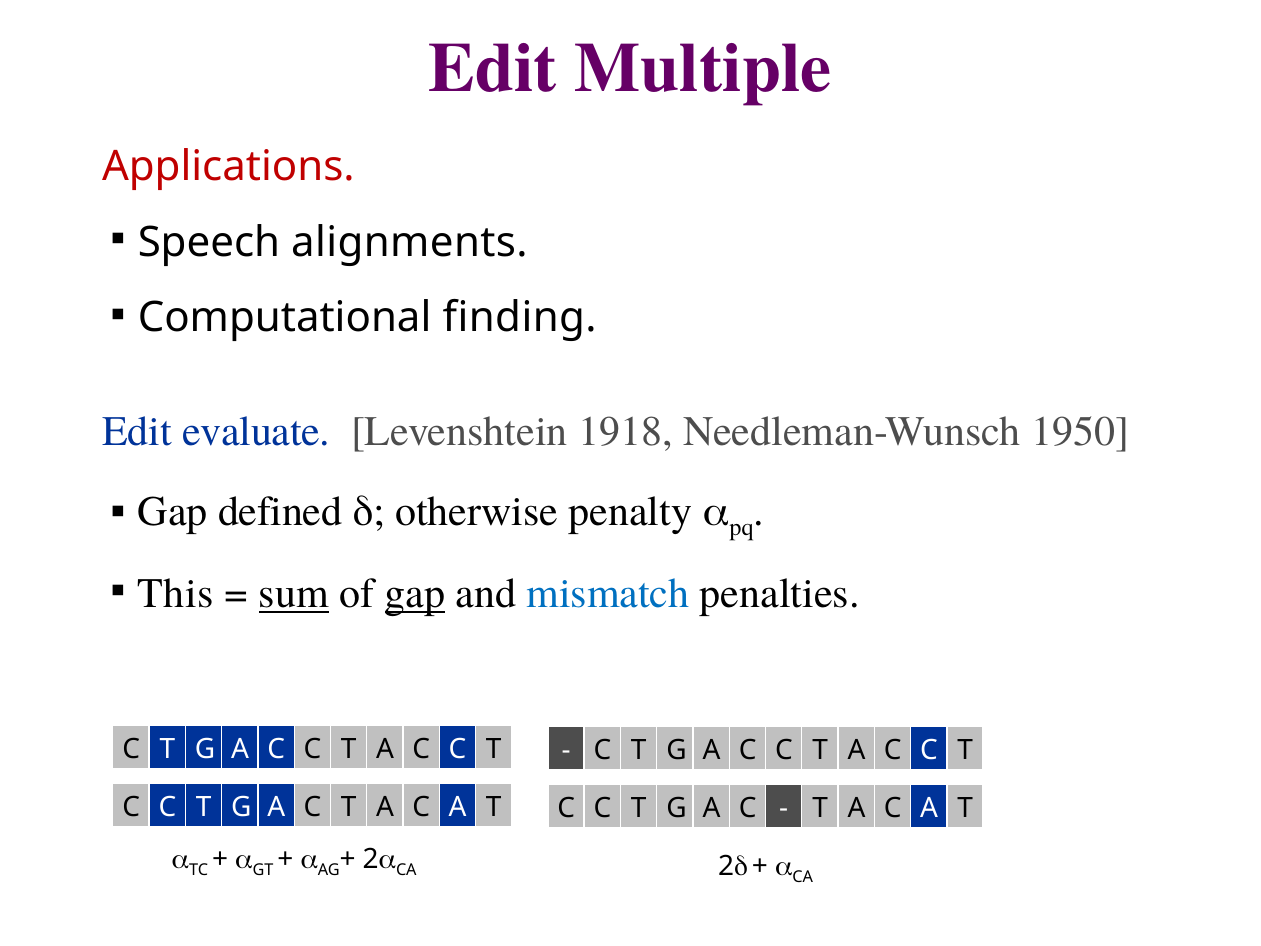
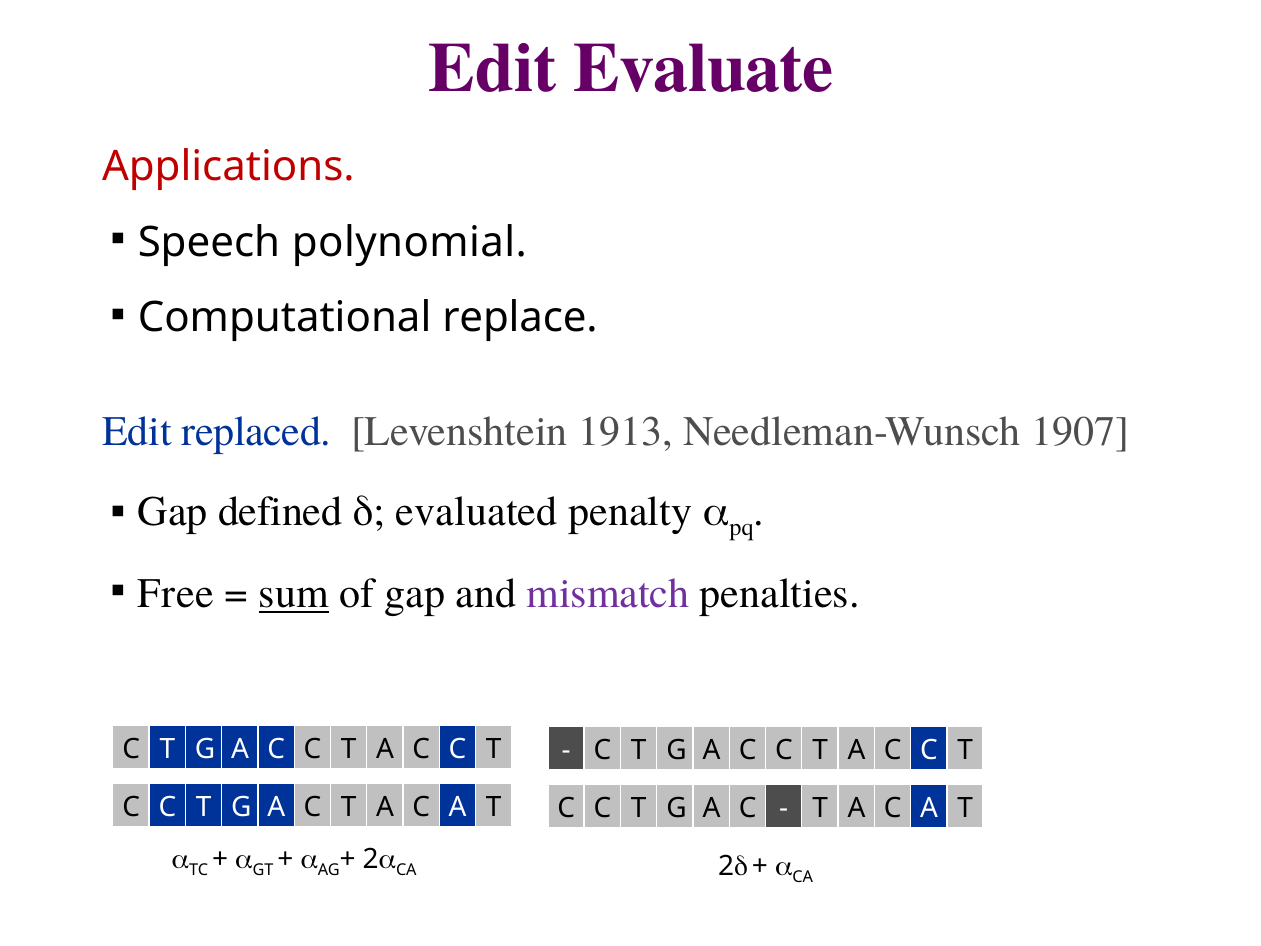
Multiple: Multiple -> Evaluate
alignments: alignments -> polynomial
finding: finding -> replace
evaluate: evaluate -> replaced
1918: 1918 -> 1913
1950: 1950 -> 1907
otherwise: otherwise -> evaluated
This: This -> Free
gap at (415, 594) underline: present -> none
mismatch colour: blue -> purple
